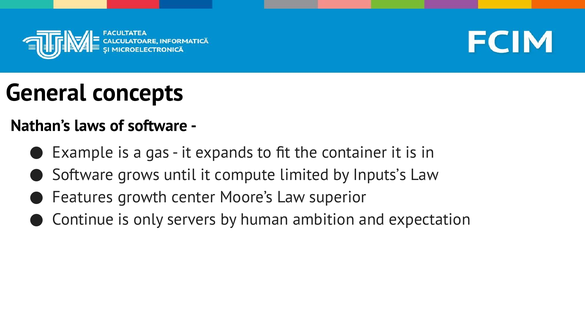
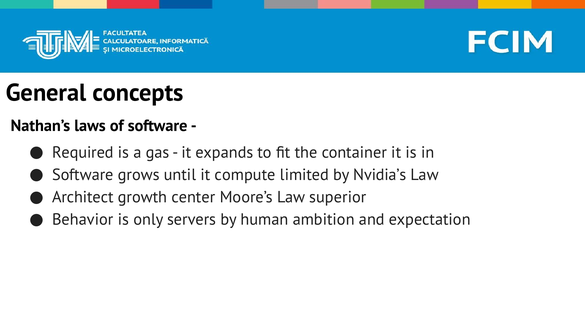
Example: Example -> Required
Inputs’s: Inputs’s -> Nvidia’s
Features: Features -> Architect
Continue: Continue -> Behavior
